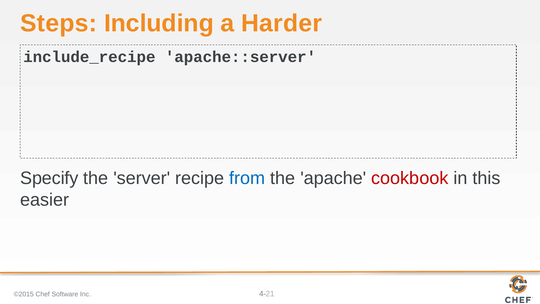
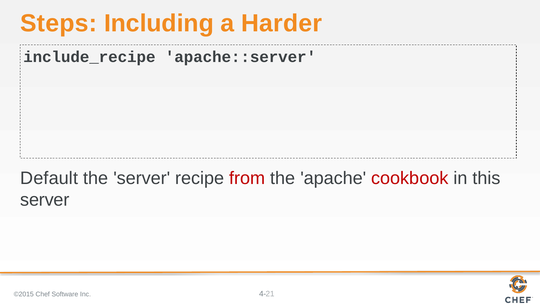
Specify: Specify -> Default
from colour: blue -> red
easier at (45, 200): easier -> server
